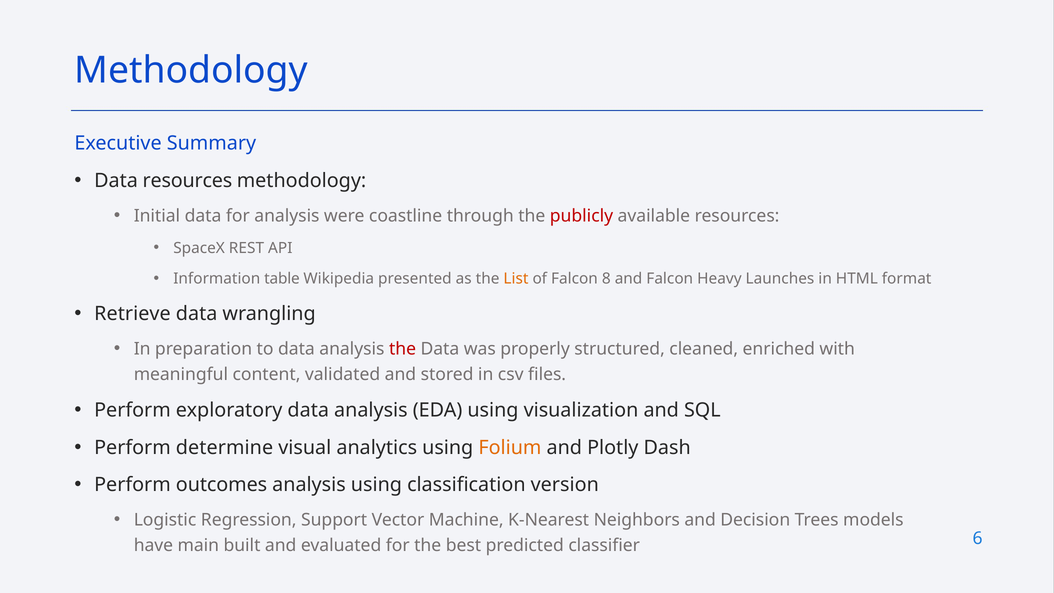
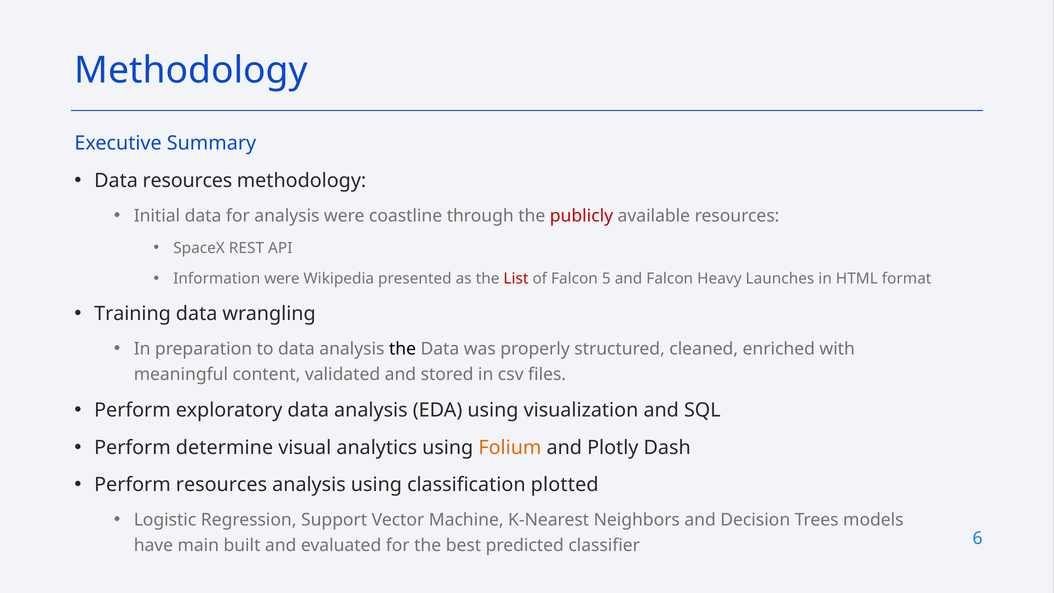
Information table: table -> were
List colour: orange -> red
8: 8 -> 5
Retrieve: Retrieve -> Training
the at (403, 349) colour: red -> black
Perform outcomes: outcomes -> resources
version: version -> plotted
